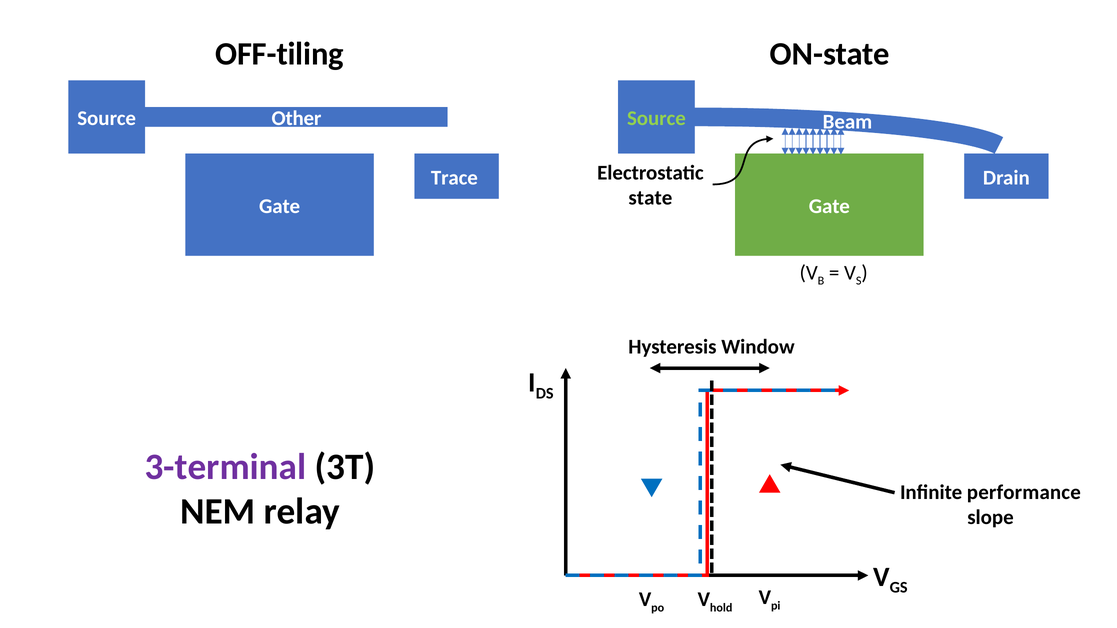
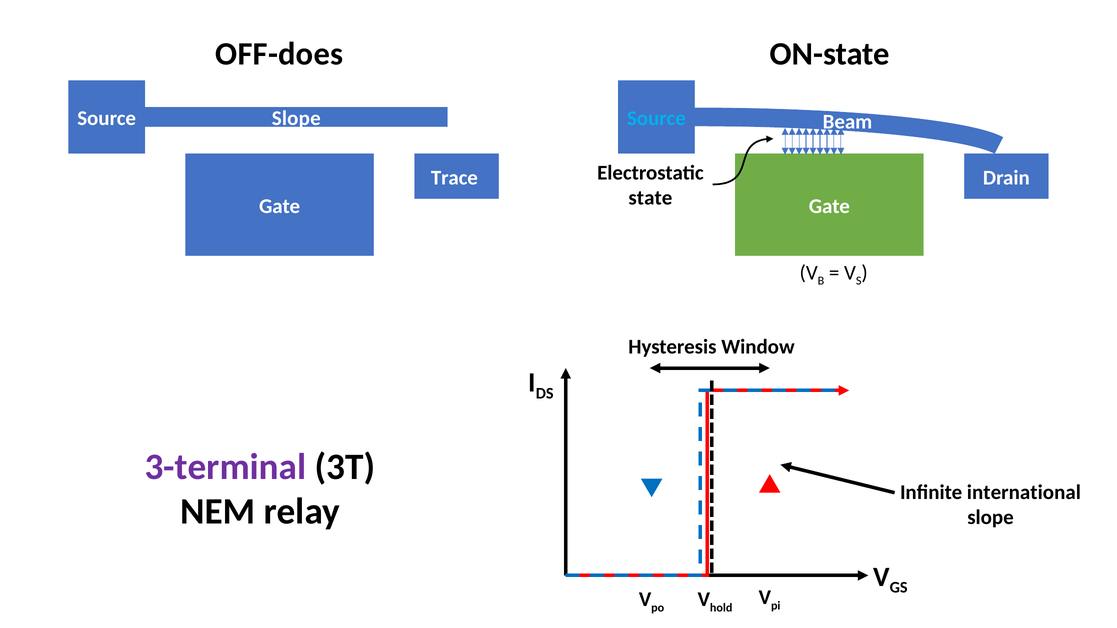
OFF-tiling: OFF-tiling -> OFF-does
Other at (296, 118): Other -> Slope
Source at (656, 118) colour: light green -> light blue
performance: performance -> international
